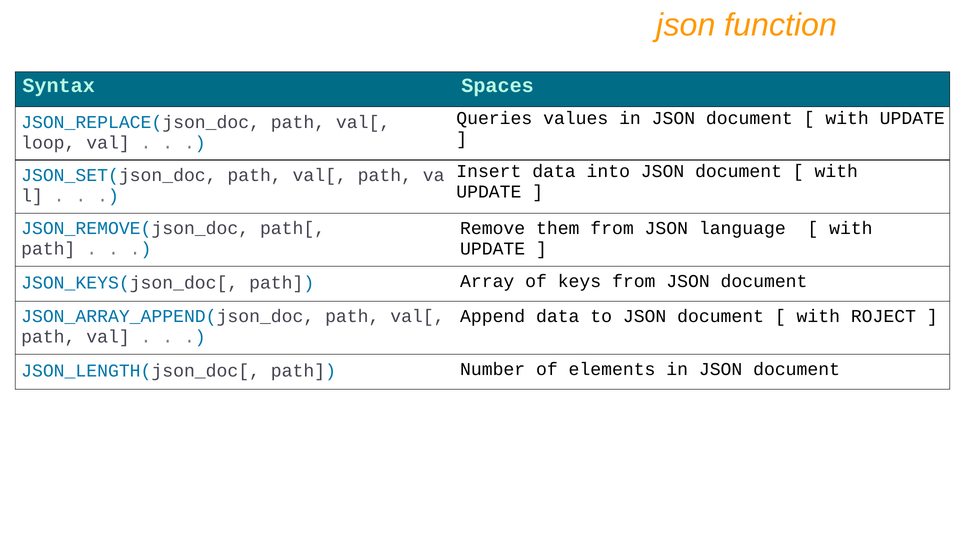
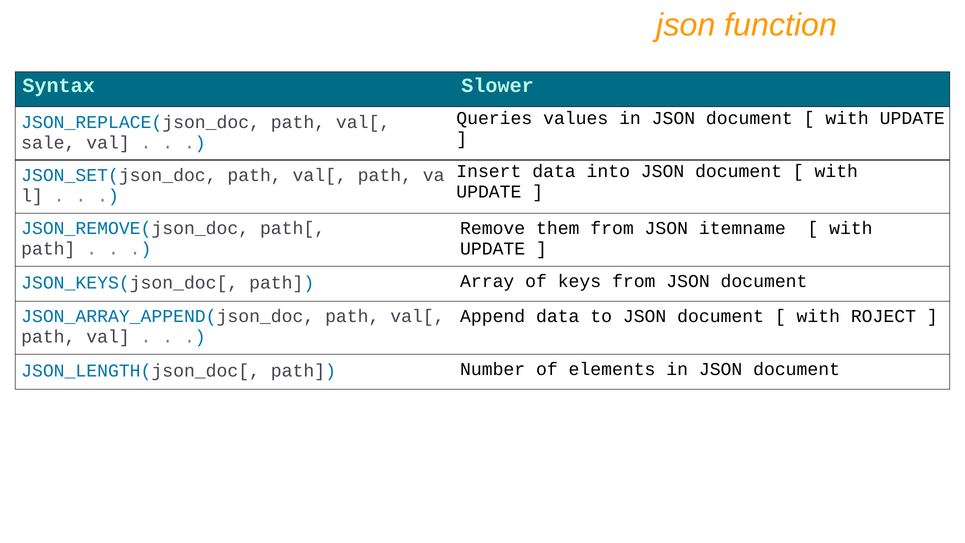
Spaces: Spaces -> Slower
loop: loop -> sale
language: language -> itemname
